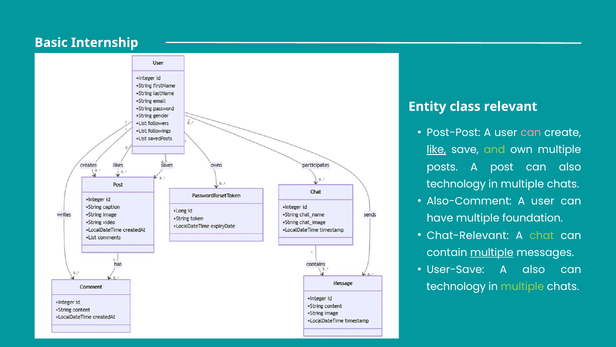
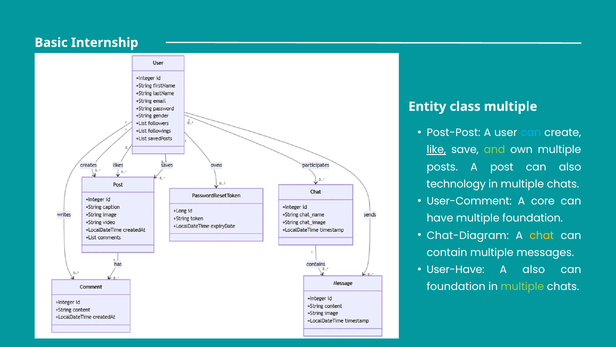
class relevant: relevant -> multiple
can at (531, 133) colour: pink -> light blue
Also-Comment: Also-Comment -> User-Comment
user at (543, 201): user -> core
Chat-Relevant: Chat-Relevant -> Chat-Diagram
chat colour: light green -> yellow
multiple at (492, 252) underline: present -> none
User-Save: User-Save -> User-Have
technology at (456, 287): technology -> foundation
